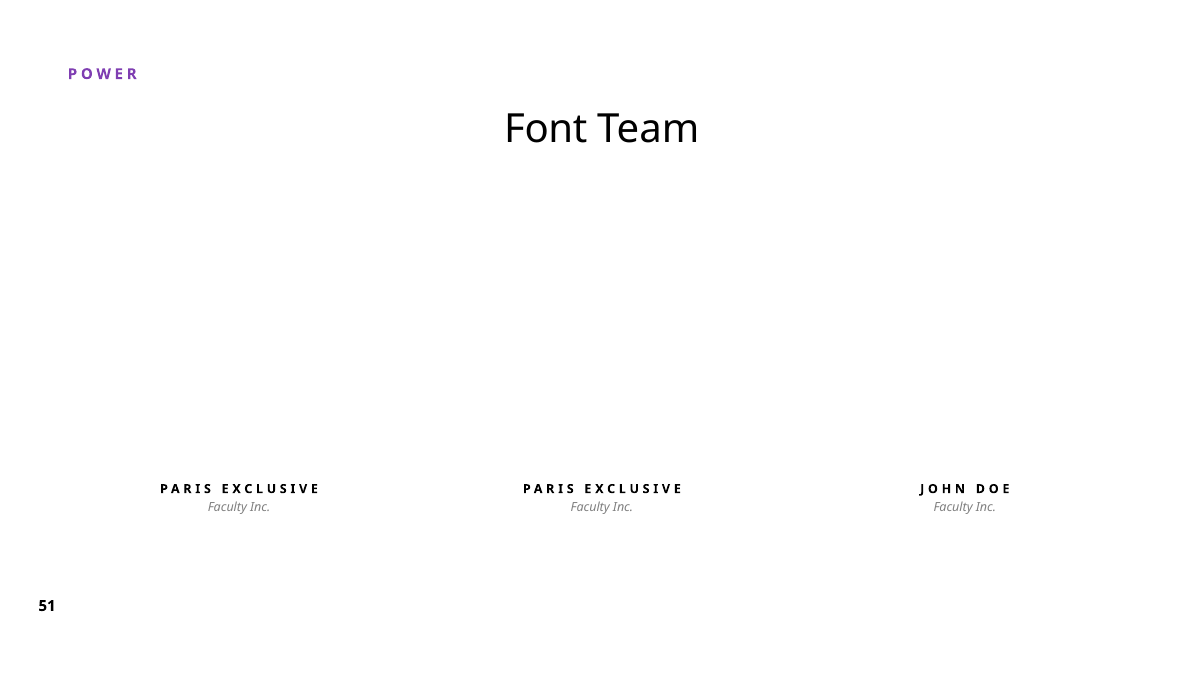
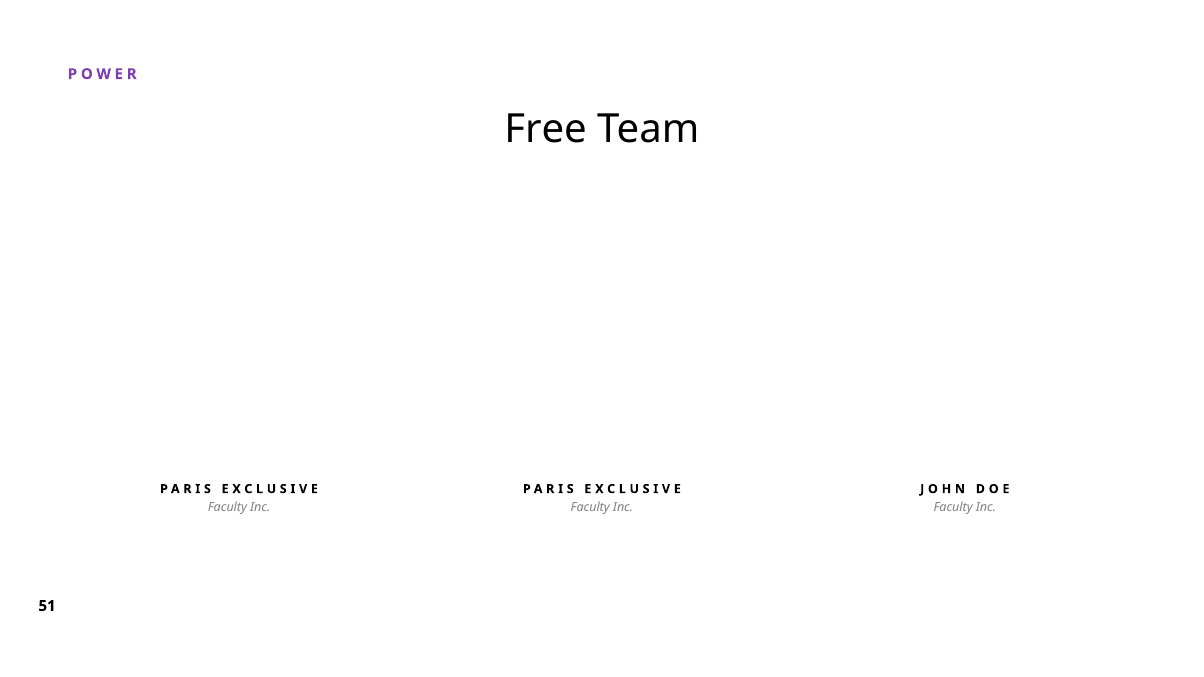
Font: Font -> Free
